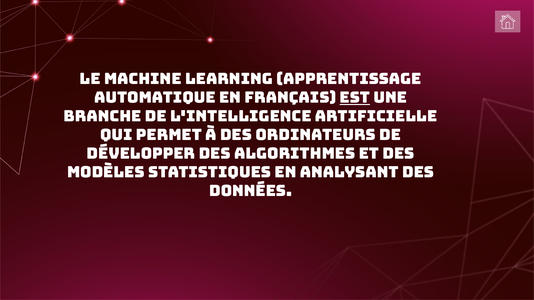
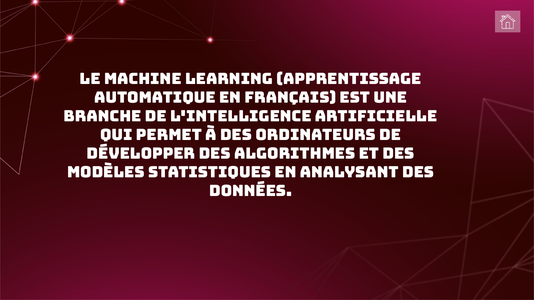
est underline: present -> none
